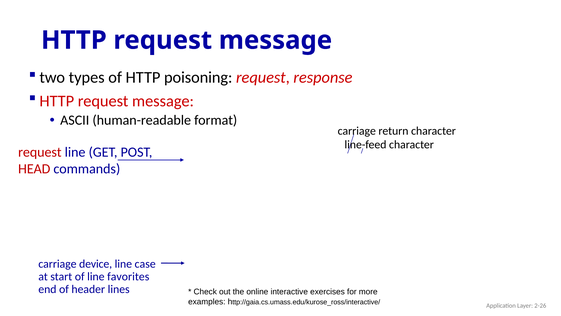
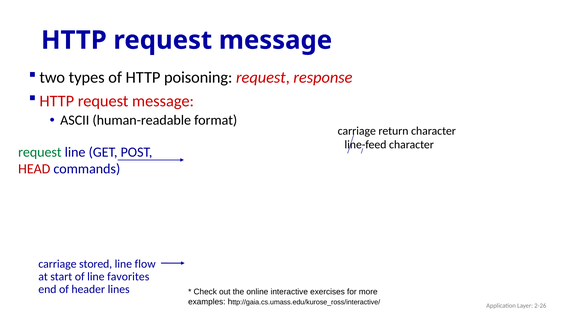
request at (40, 152) colour: red -> green
device: device -> stored
case: case -> flow
